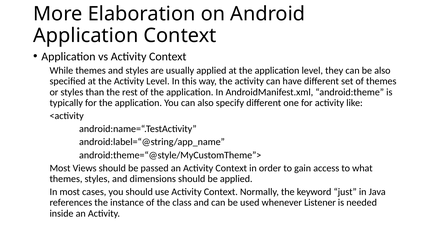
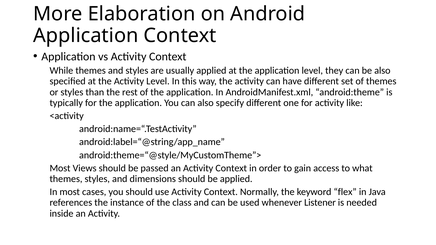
just: just -> flex
